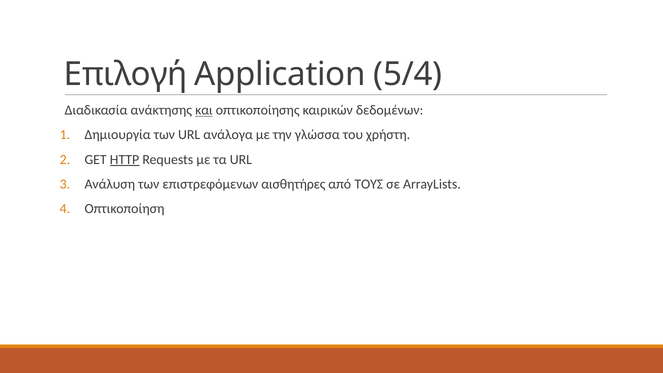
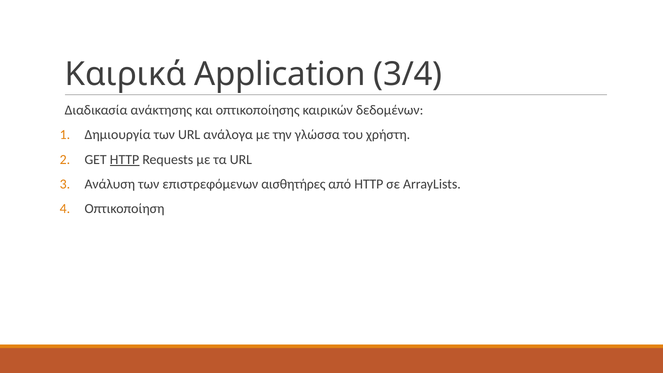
Επιλογή: Επιλογή -> Καιρικά
5/4: 5/4 -> 3/4
και underline: present -> none
από ΤΟΥΣ: ΤΟΥΣ -> HTTP
